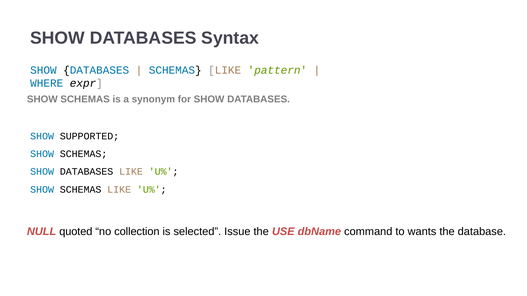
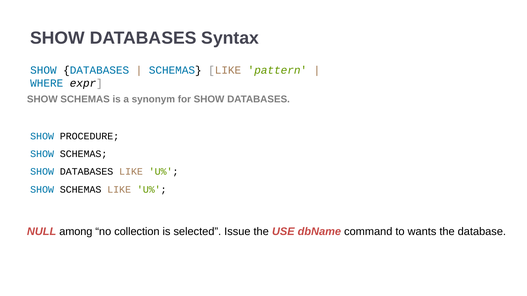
SUPPORTED: SUPPORTED -> PROCEDURE
quoted: quoted -> among
